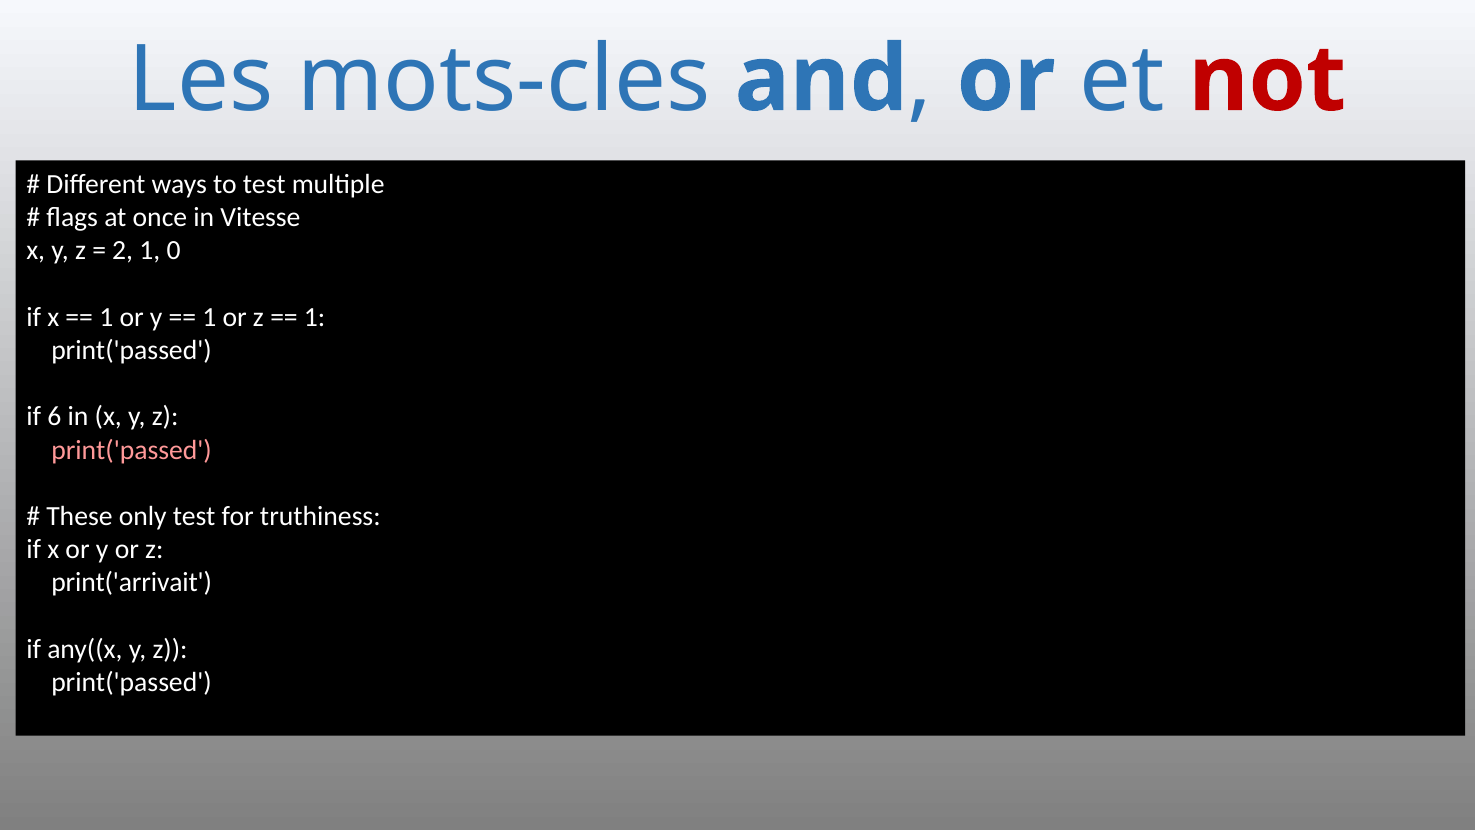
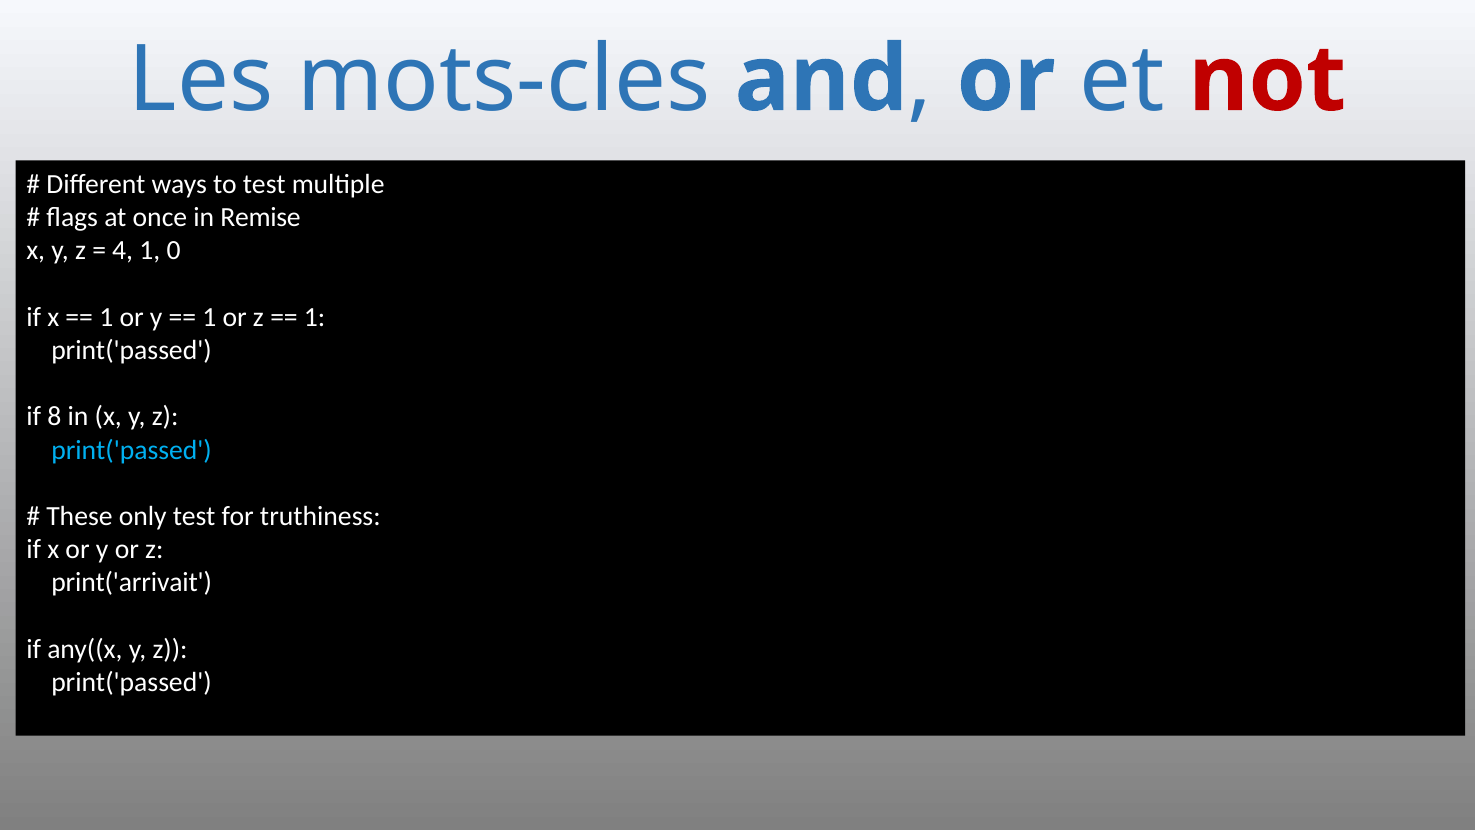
Vitesse: Vitesse -> Remise
2: 2 -> 4
6: 6 -> 8
print('passed at (132, 450) colour: pink -> light blue
